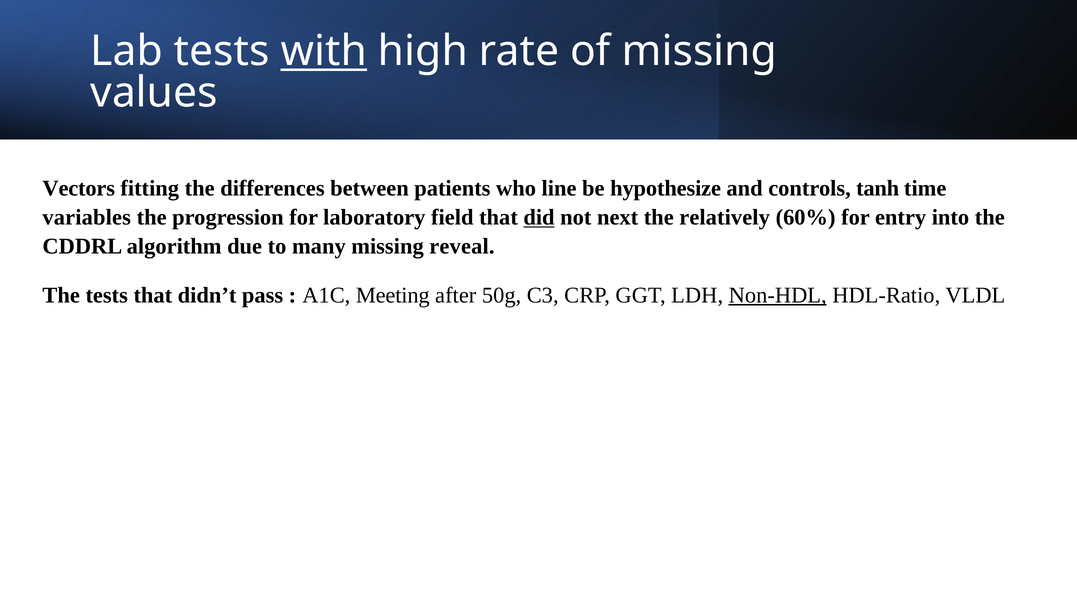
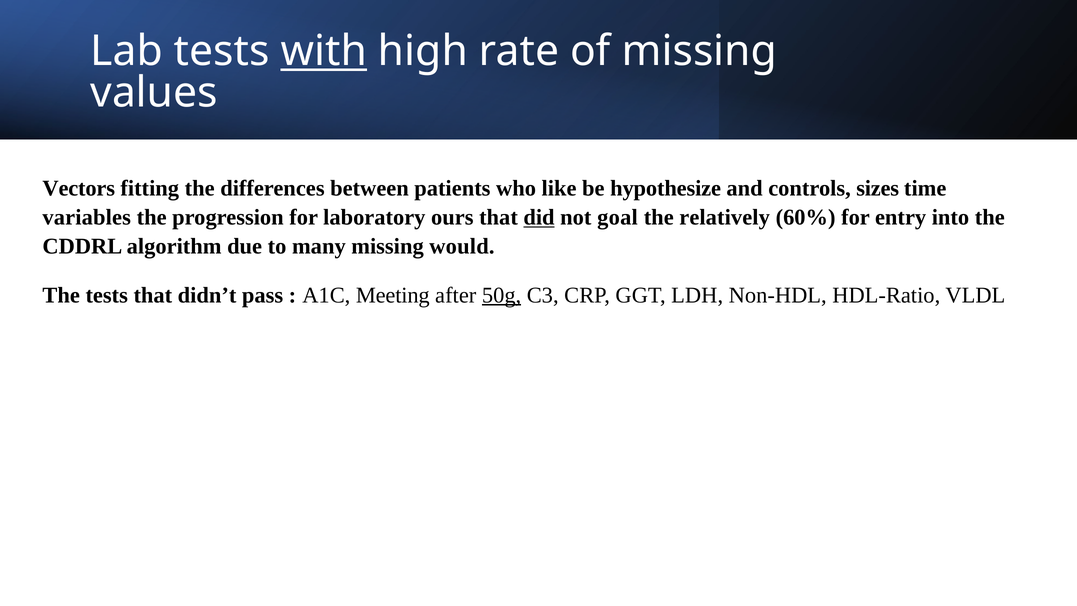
line: line -> like
tanh: tanh -> sizes
field: field -> ours
next: next -> goal
reveal: reveal -> would
50g underline: none -> present
Non-HDL underline: present -> none
